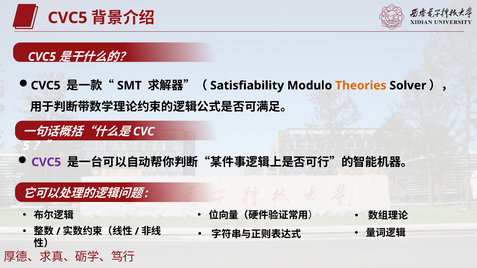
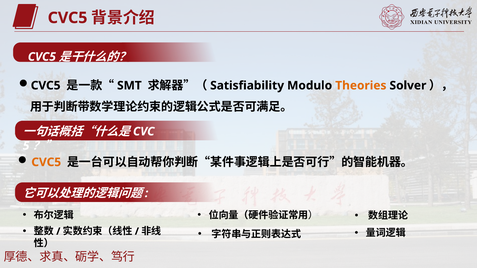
CVC5 at (46, 162) colour: purple -> orange
